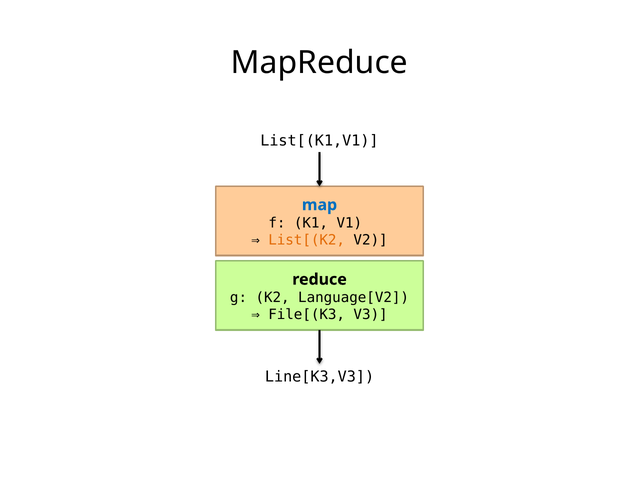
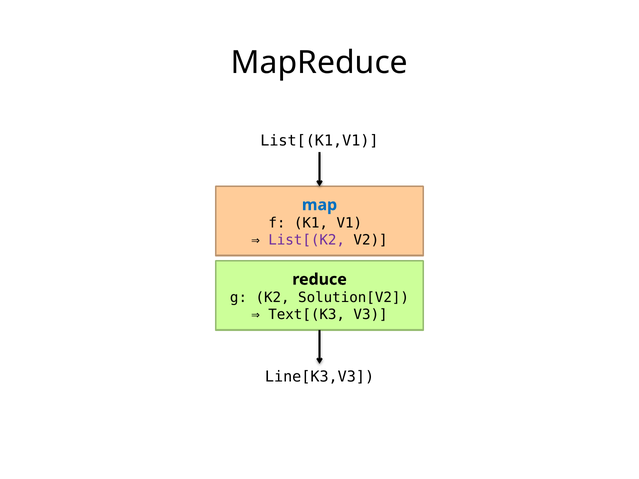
List[(K2 colour: orange -> purple
Language[V2: Language[V2 -> Solution[V2
File[(K3: File[(K3 -> Text[(K3
